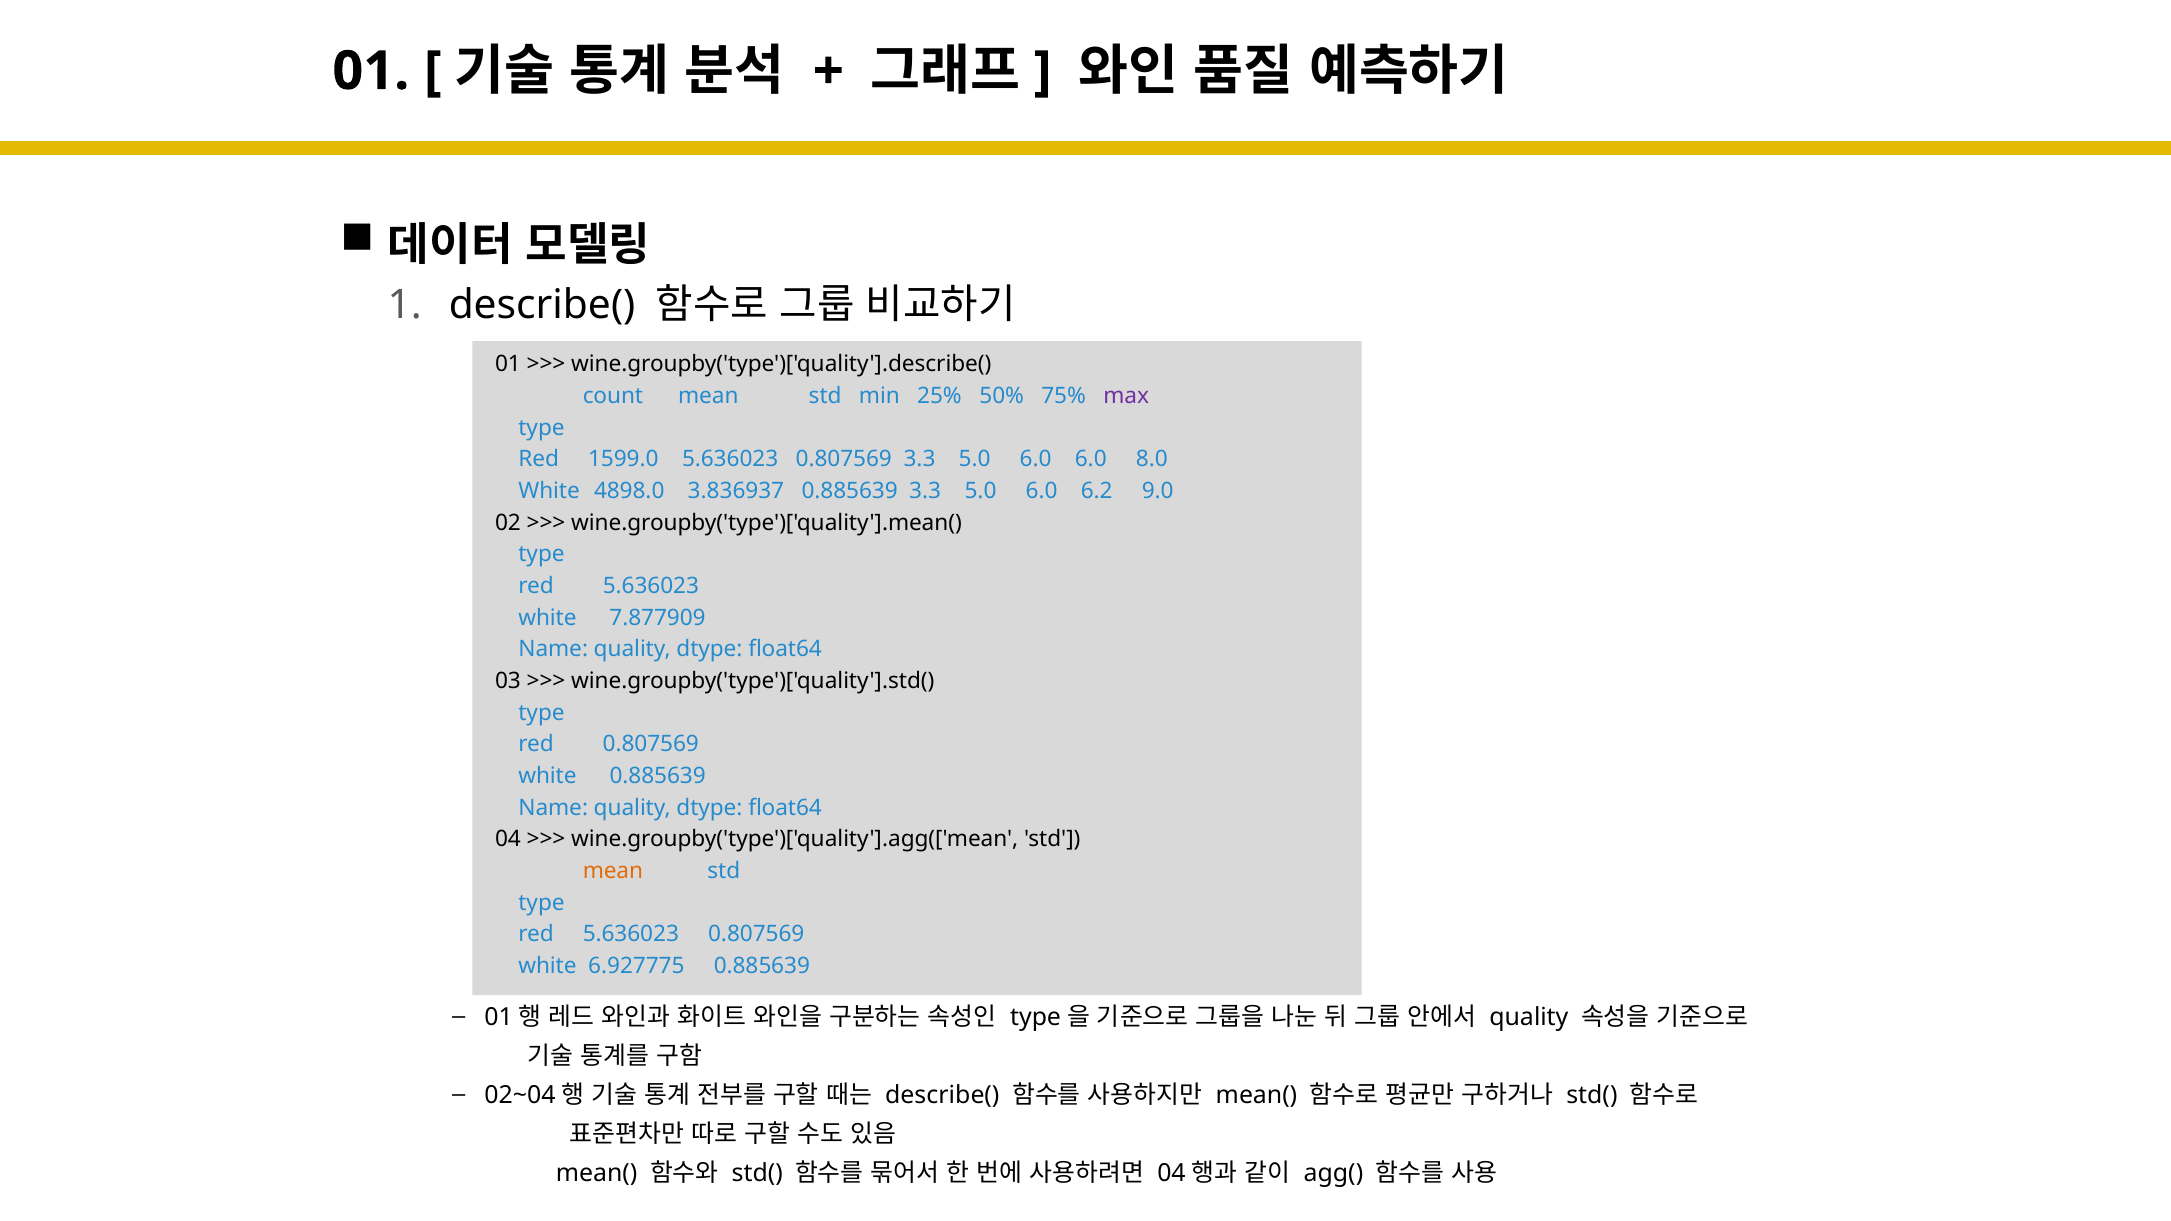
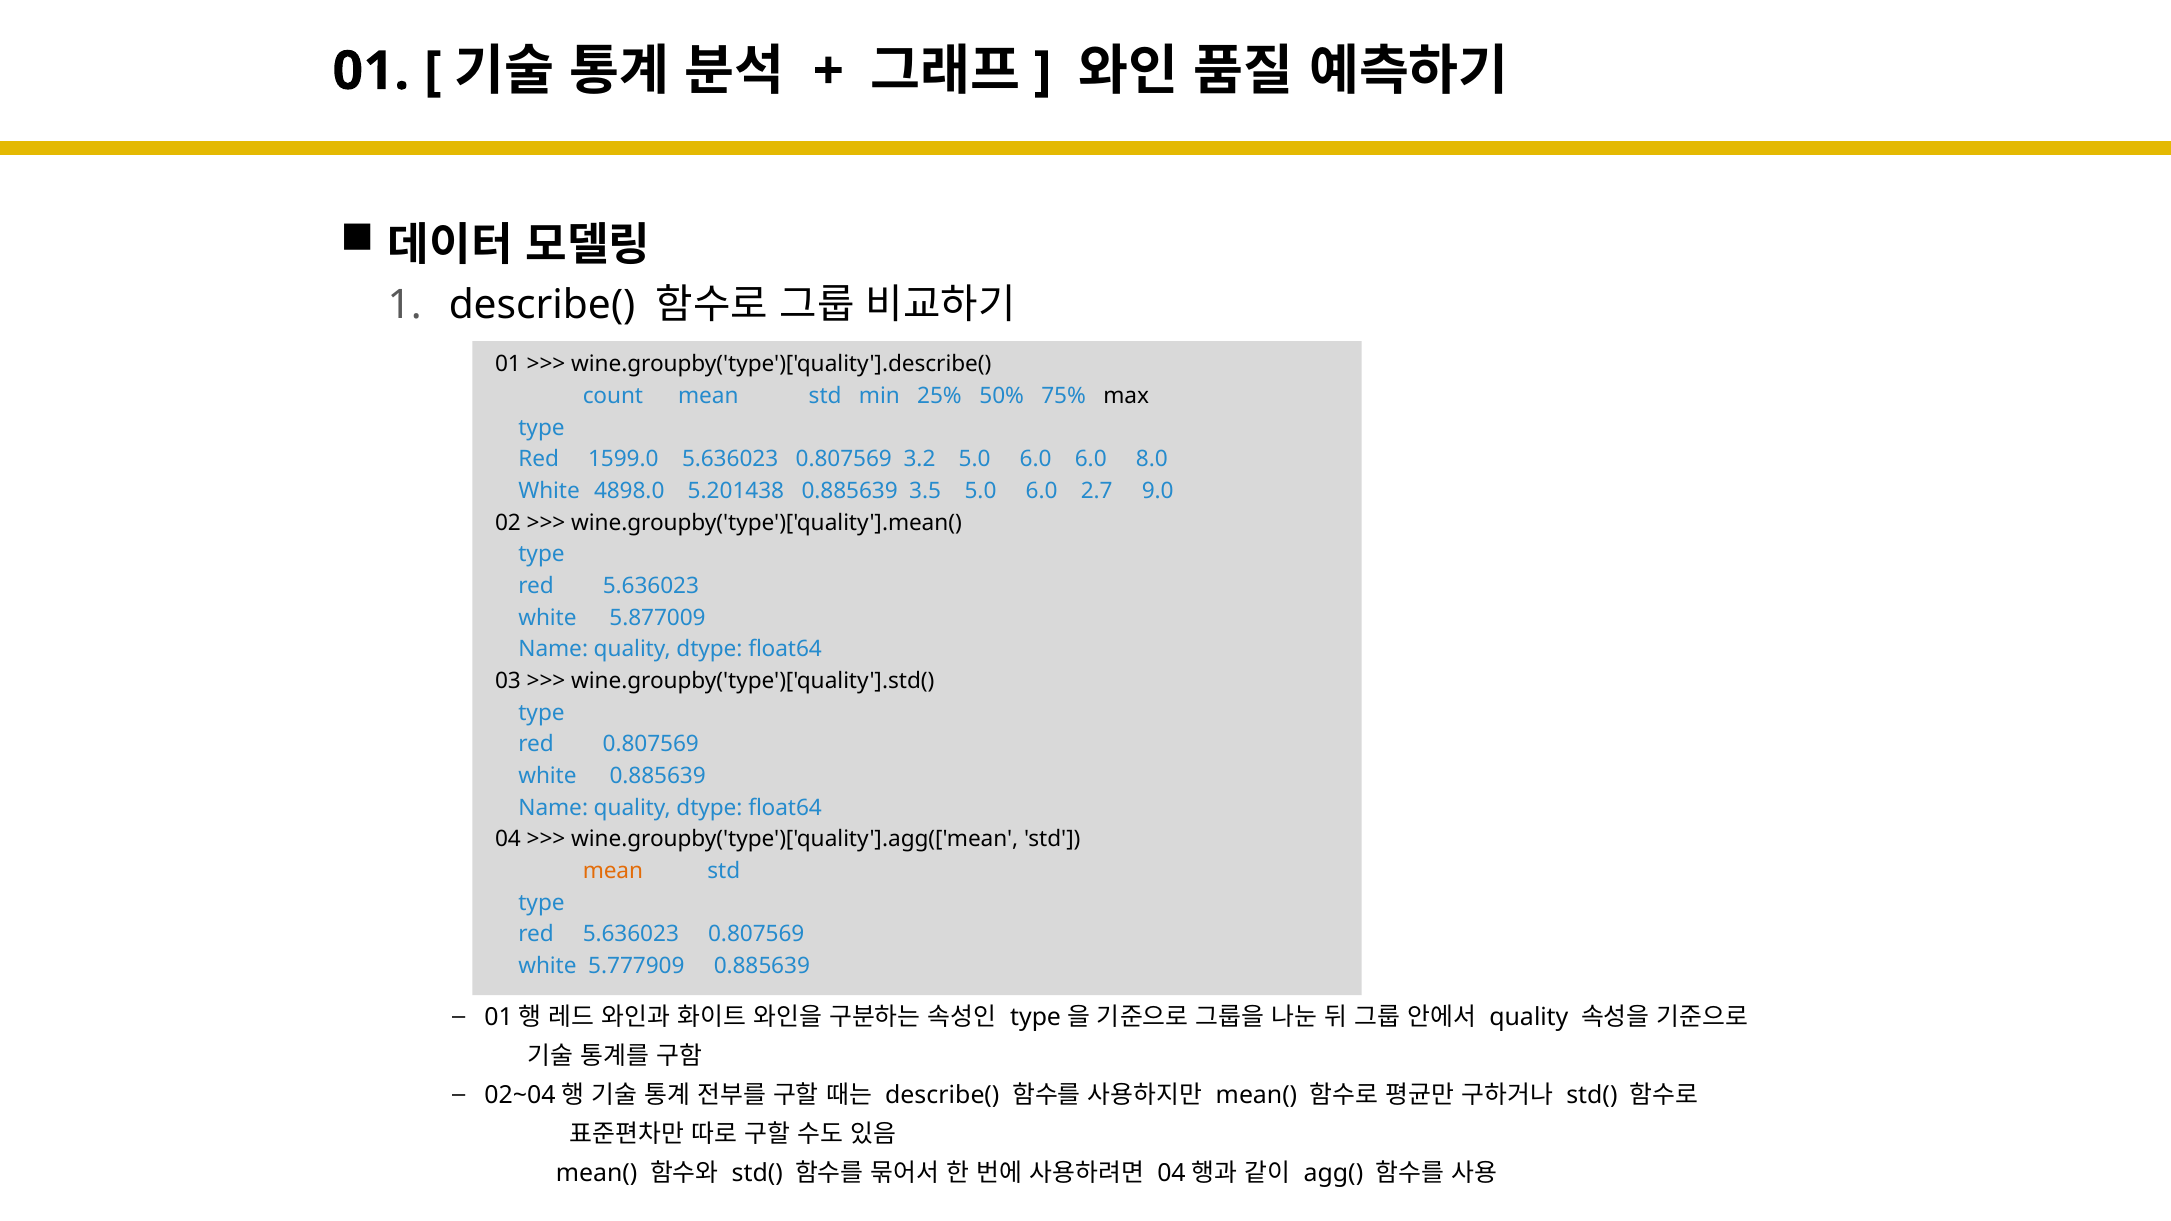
max colour: purple -> black
0.807569 3.3: 3.3 -> 3.2
3.836937: 3.836937 -> 5.201438
0.885639 3.3: 3.3 -> 3.5
6.2: 6.2 -> 2.7
7.877909: 7.877909 -> 5.877009
6.927775: 6.927775 -> 5.777909
